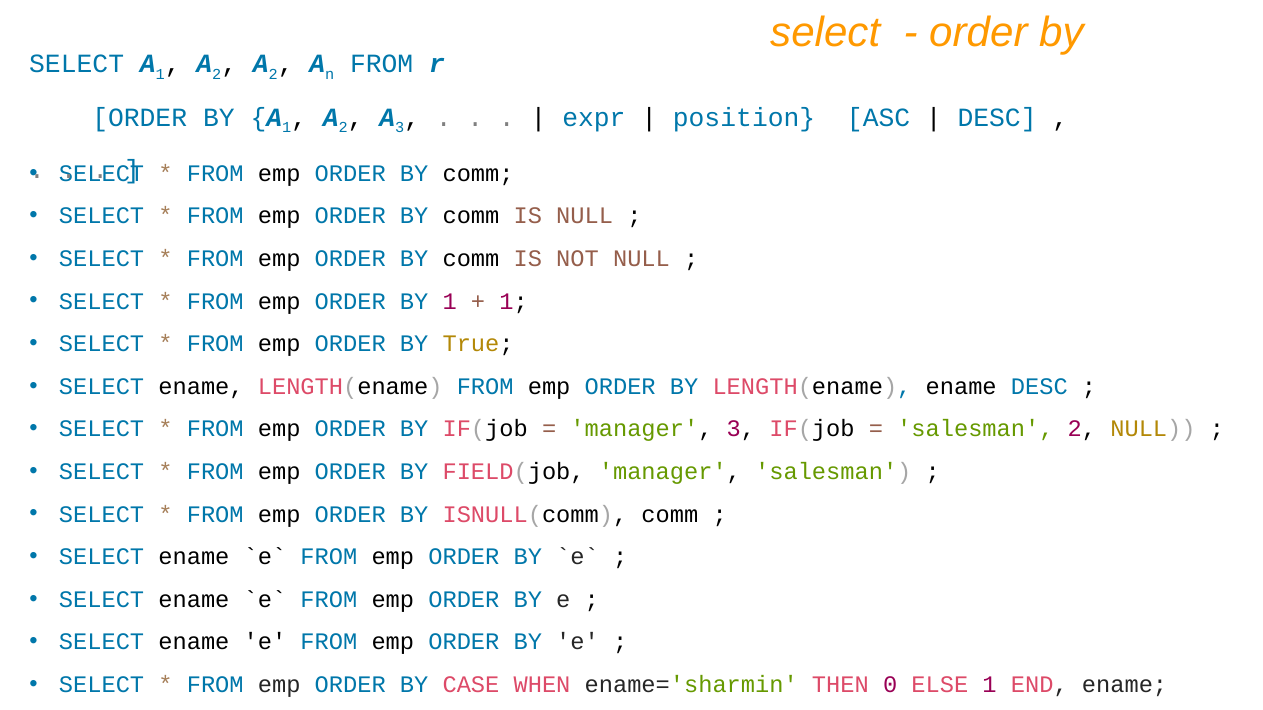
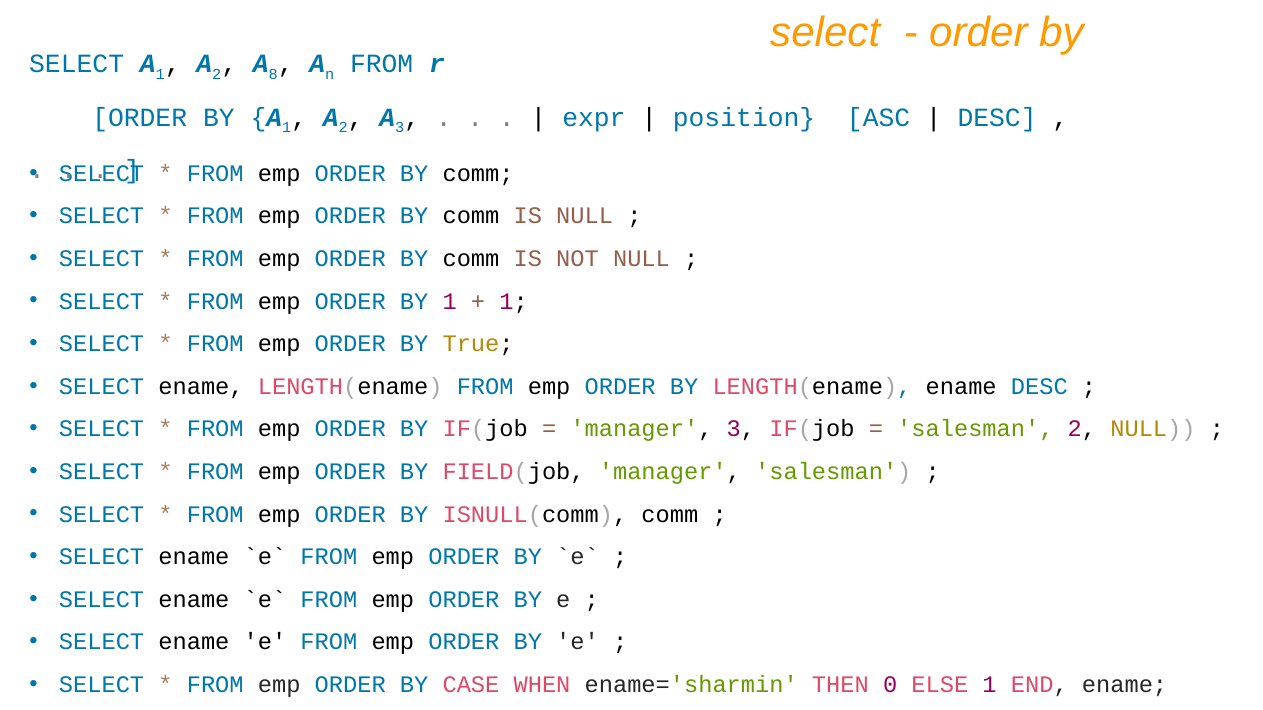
2 at (273, 74): 2 -> 8
